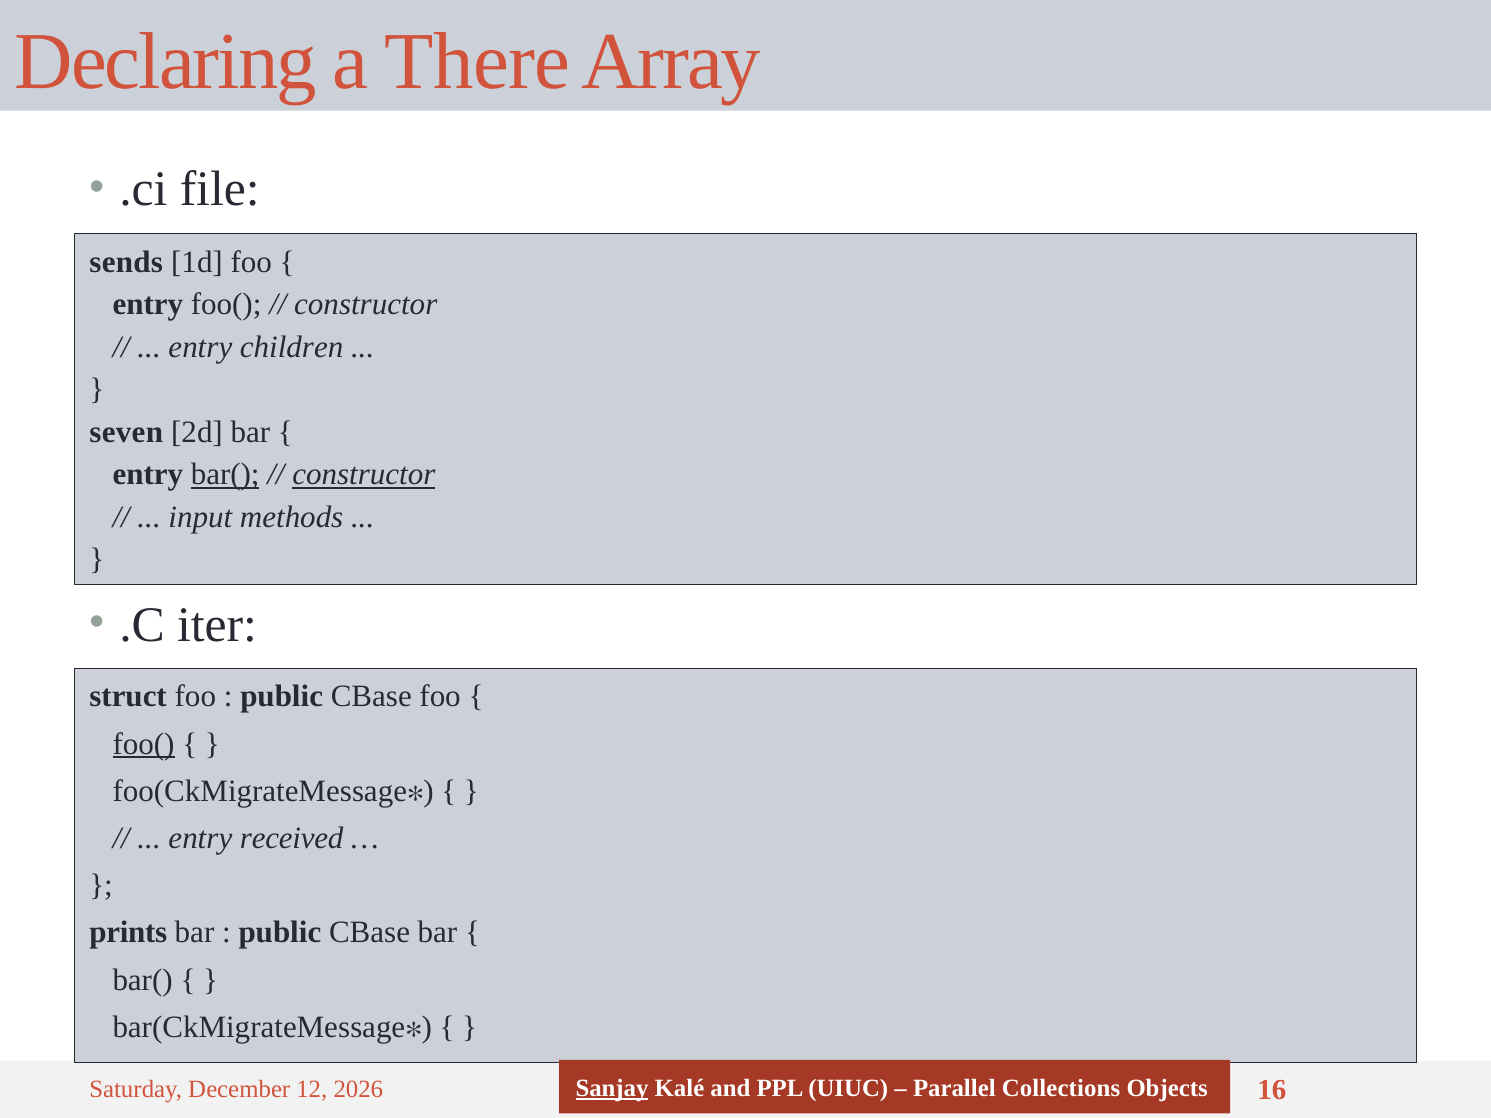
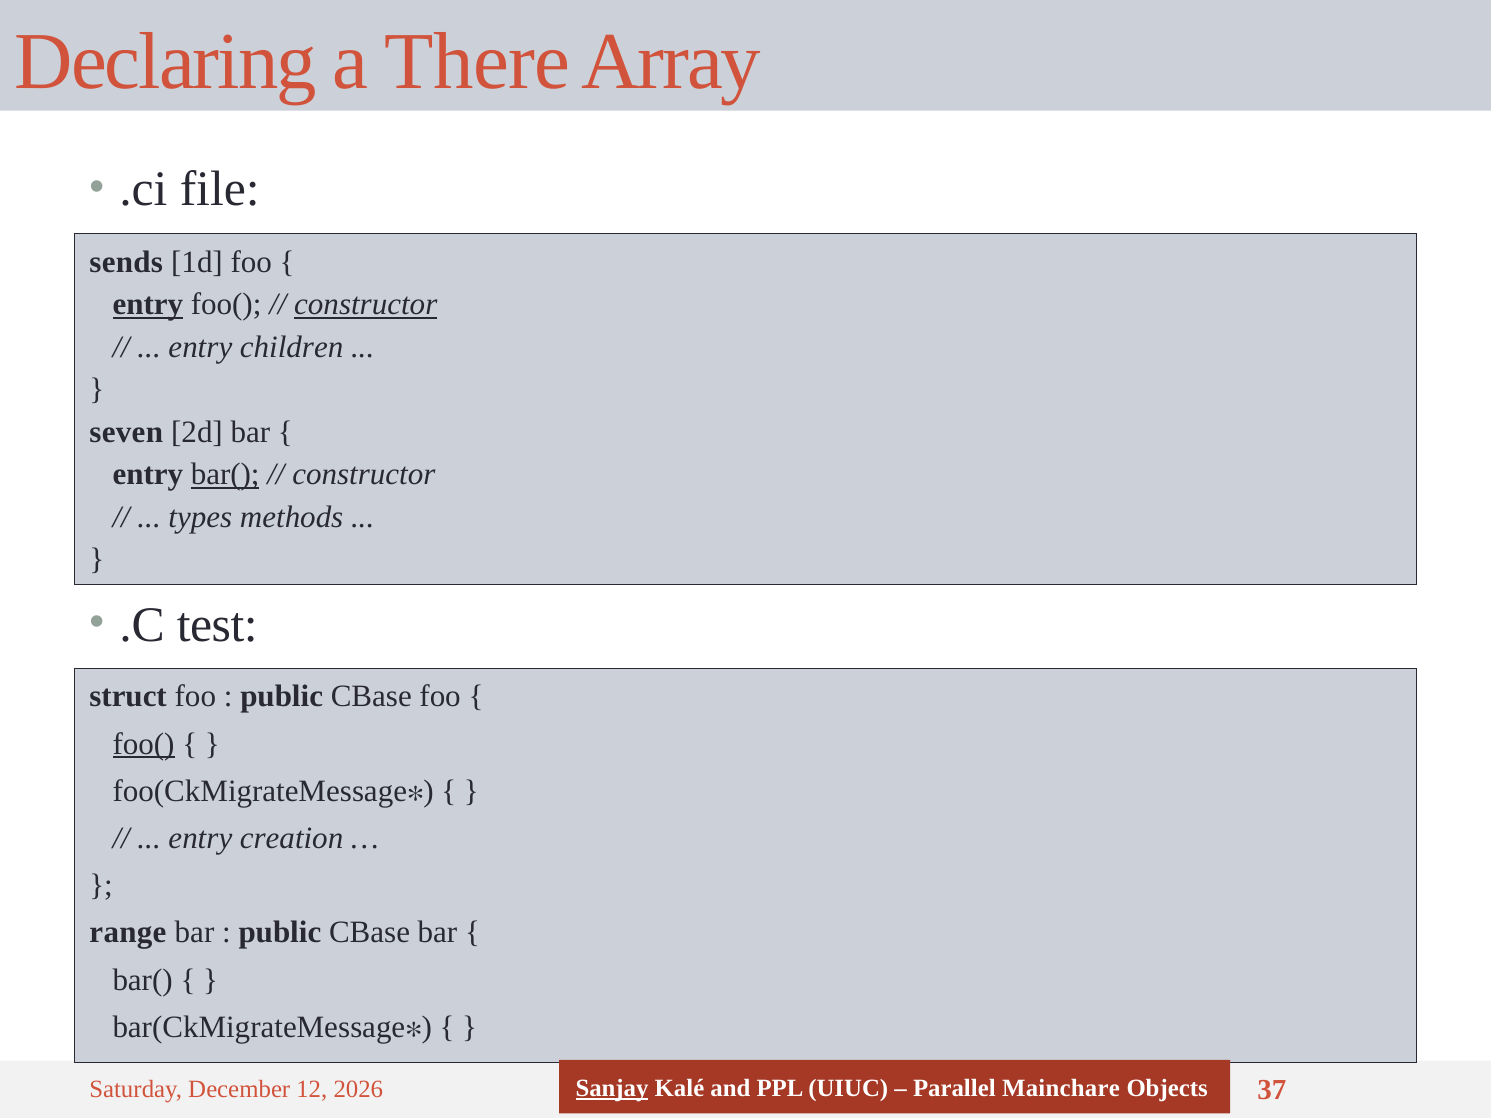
entry at (148, 305) underline: none -> present
constructor at (366, 305) underline: none -> present
constructor at (364, 475) underline: present -> none
input: input -> types
iter: iter -> test
received: received -> creation
prints: prints -> range
Collections: Collections -> Mainchare
16: 16 -> 37
